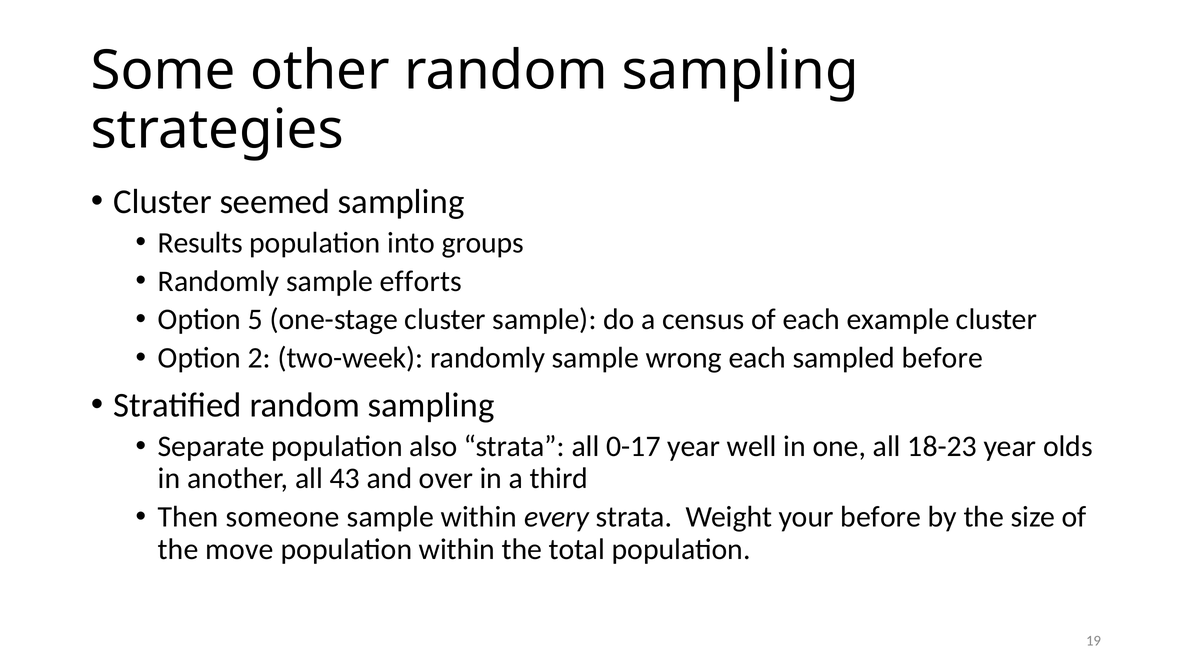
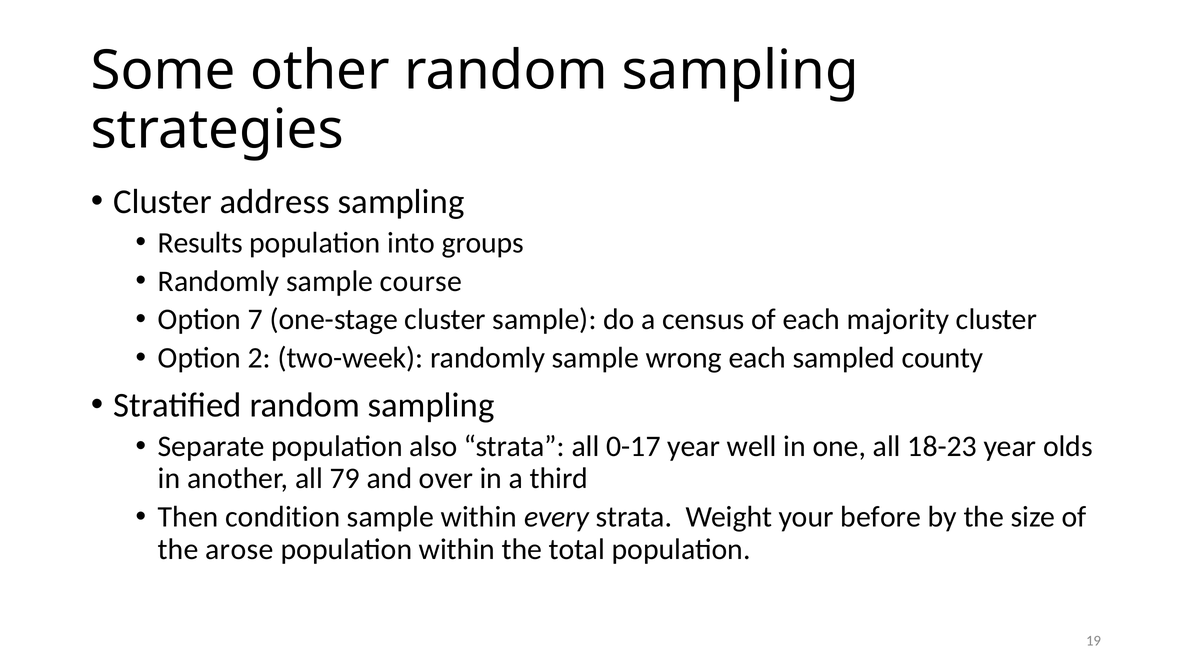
seemed: seemed -> address
efforts: efforts -> course
5: 5 -> 7
example: example -> majority
sampled before: before -> county
43: 43 -> 79
someone: someone -> condition
move: move -> arose
